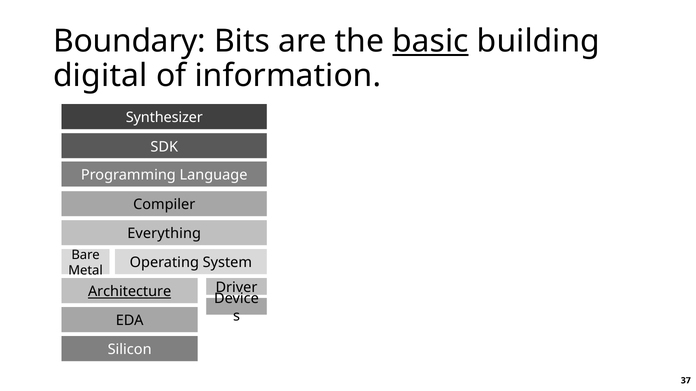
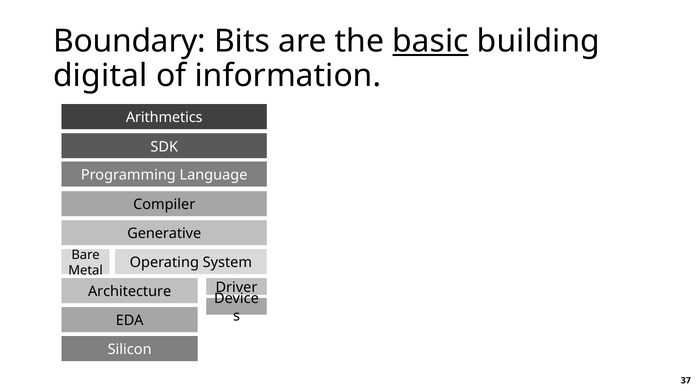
Synthesizer: Synthesizer -> Arithmetics
Everything: Everything -> Generative
Architecture underline: present -> none
